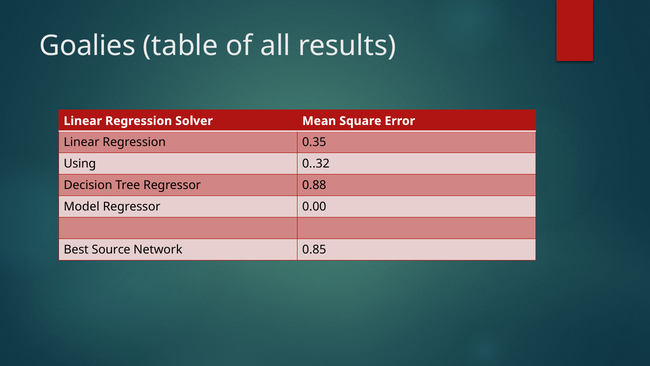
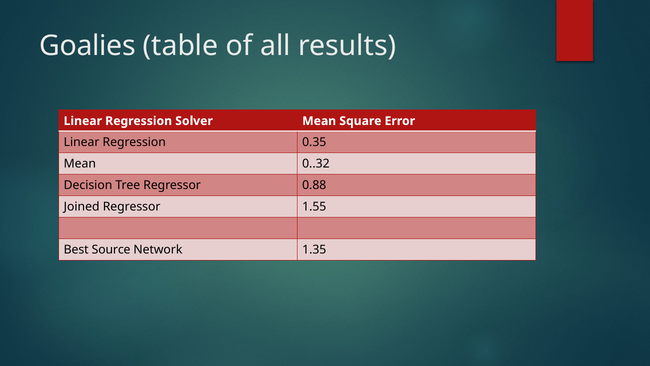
Using at (80, 164): Using -> Mean
Model: Model -> Joined
0.00: 0.00 -> 1.55
0.85: 0.85 -> 1.35
